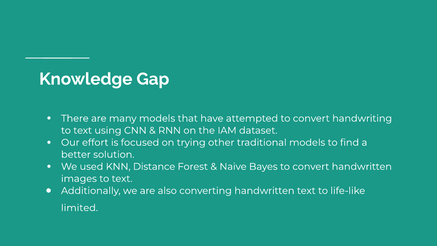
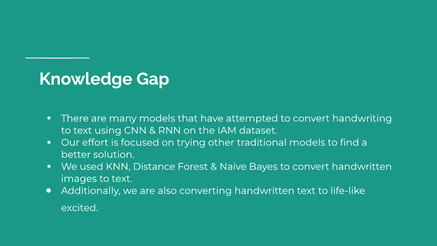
limited: limited -> excited
